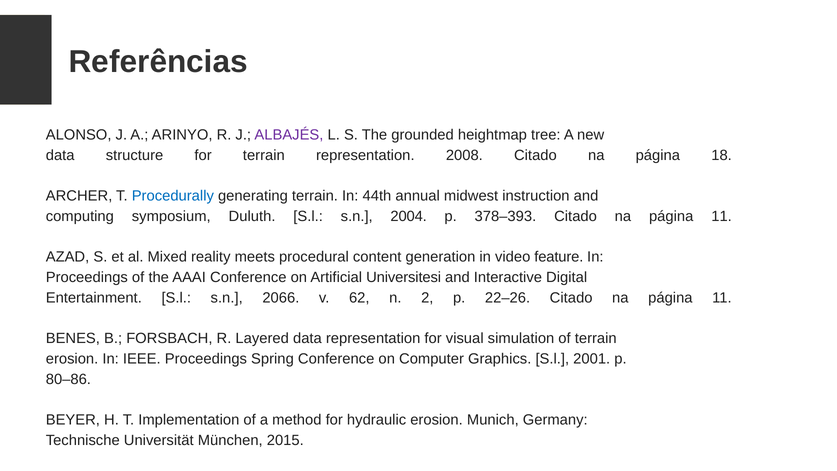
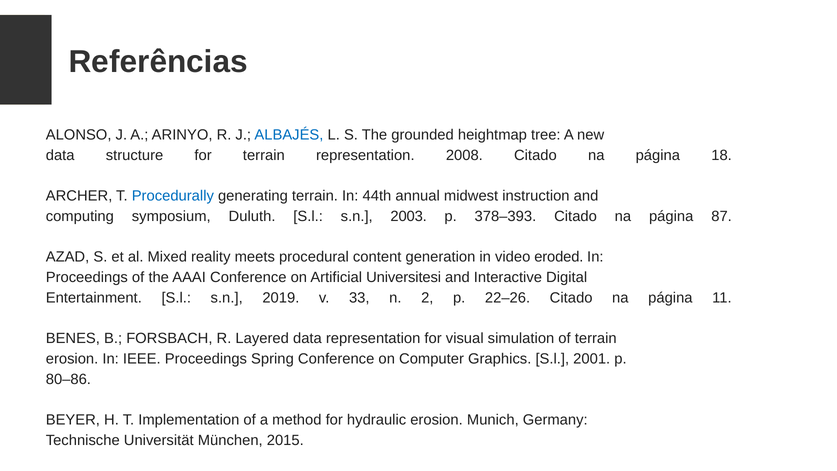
ALBAJÉS colour: purple -> blue
2004: 2004 -> 2003
11 at (722, 216): 11 -> 87
feature: feature -> eroded
2066: 2066 -> 2019
62: 62 -> 33
